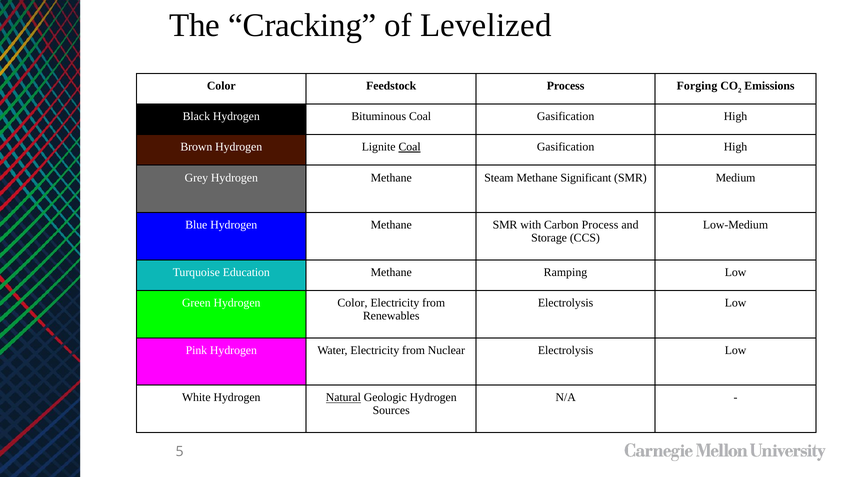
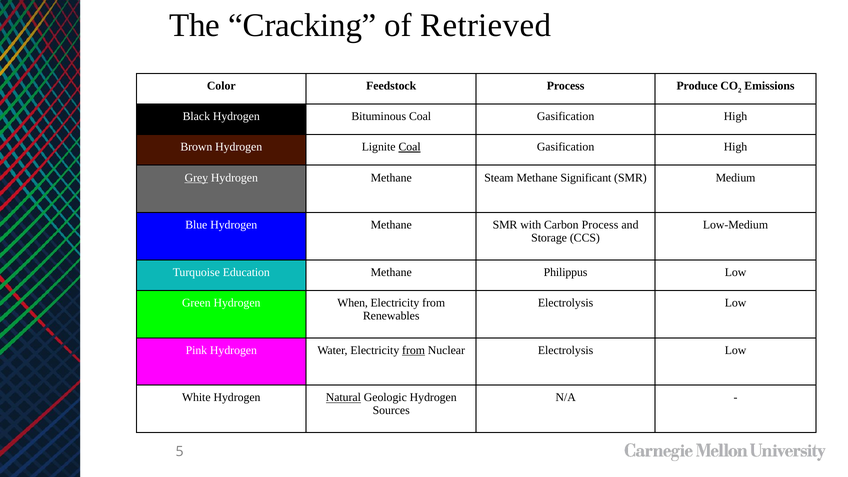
Levelized: Levelized -> Retrieved
Forging: Forging -> Produce
Grey underline: none -> present
Ramping: Ramping -> Philippus
Hydrogen Color: Color -> When
from at (414, 350) underline: none -> present
